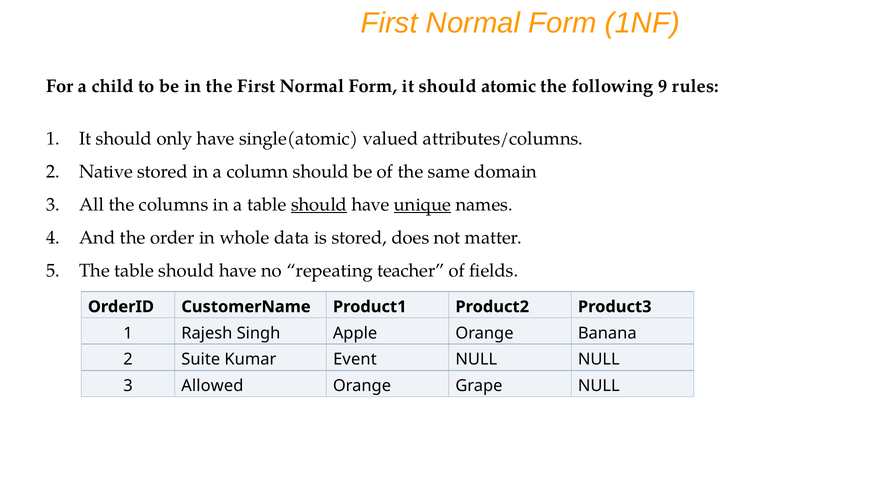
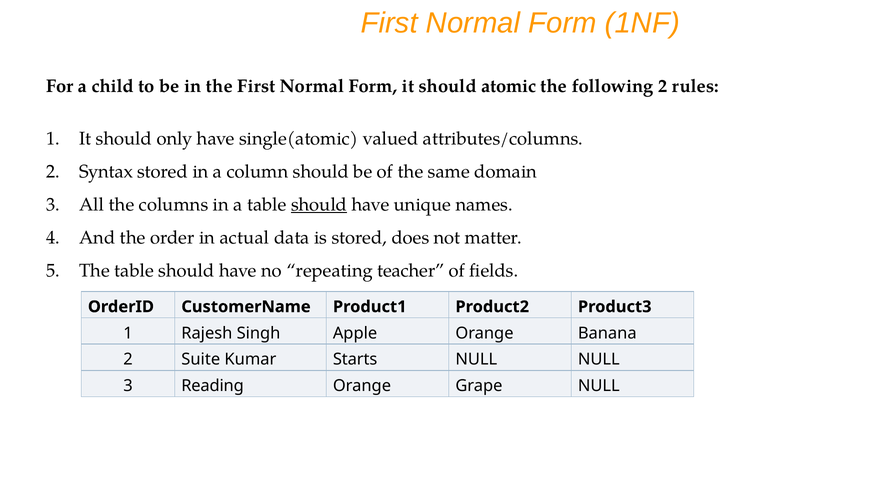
following 9: 9 -> 2
Native: Native -> Syntax
unique underline: present -> none
whole: whole -> actual
Event: Event -> Starts
Allowed: Allowed -> Reading
